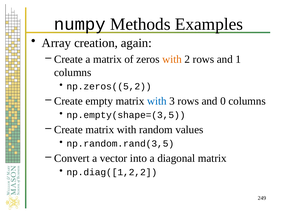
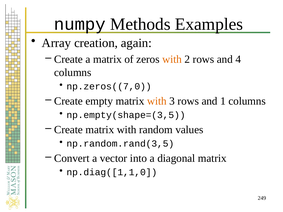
1: 1 -> 4
np.zeros((5,2: np.zeros((5,2 -> np.zeros((7,0
with at (157, 101) colour: blue -> orange
0: 0 -> 1
np.diag([1,2,2: np.diag([1,2,2 -> np.diag([1,1,0
